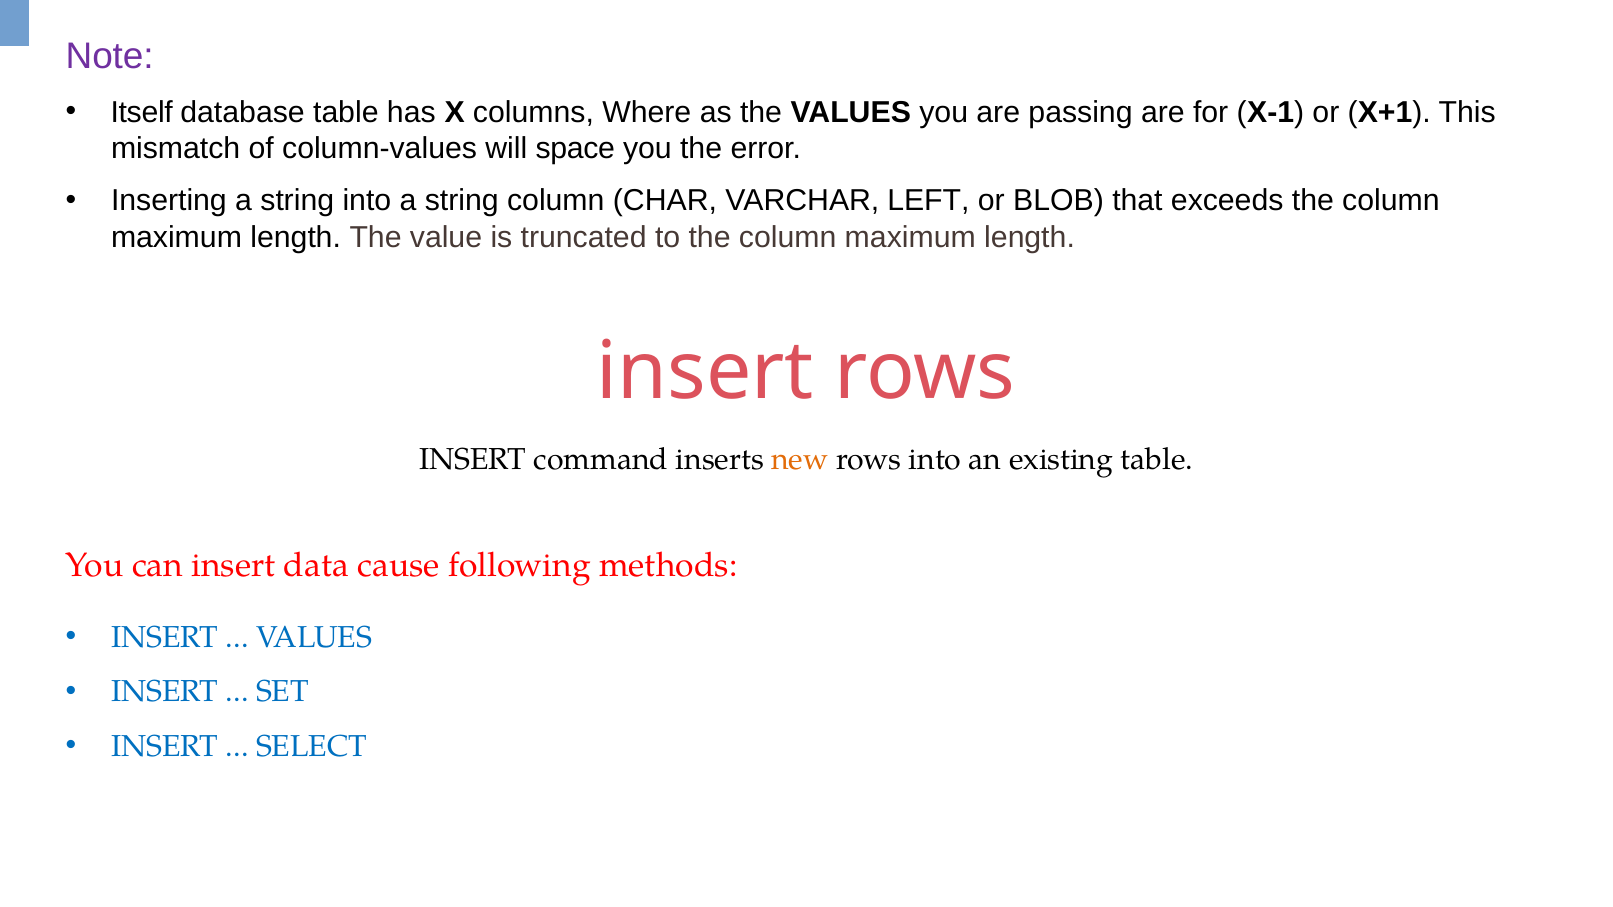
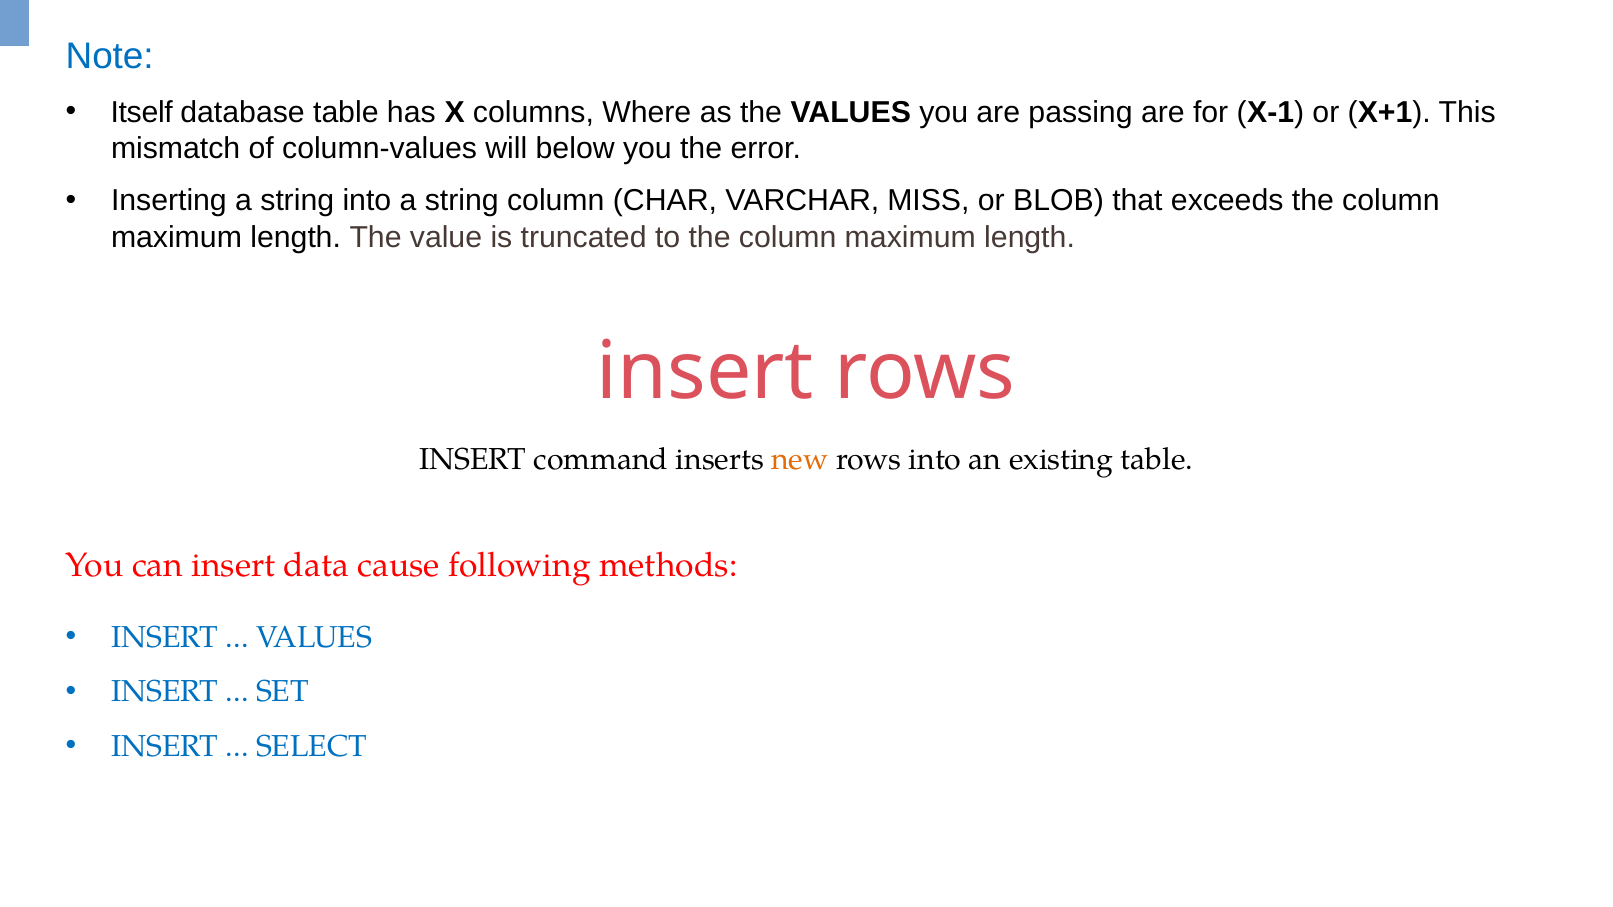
Note colour: purple -> blue
space: space -> below
LEFT: LEFT -> MISS
